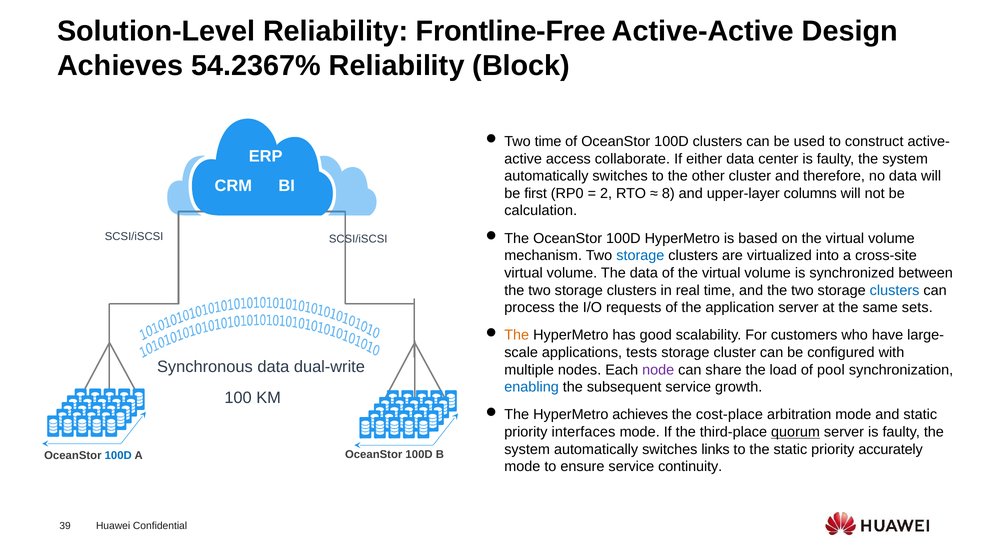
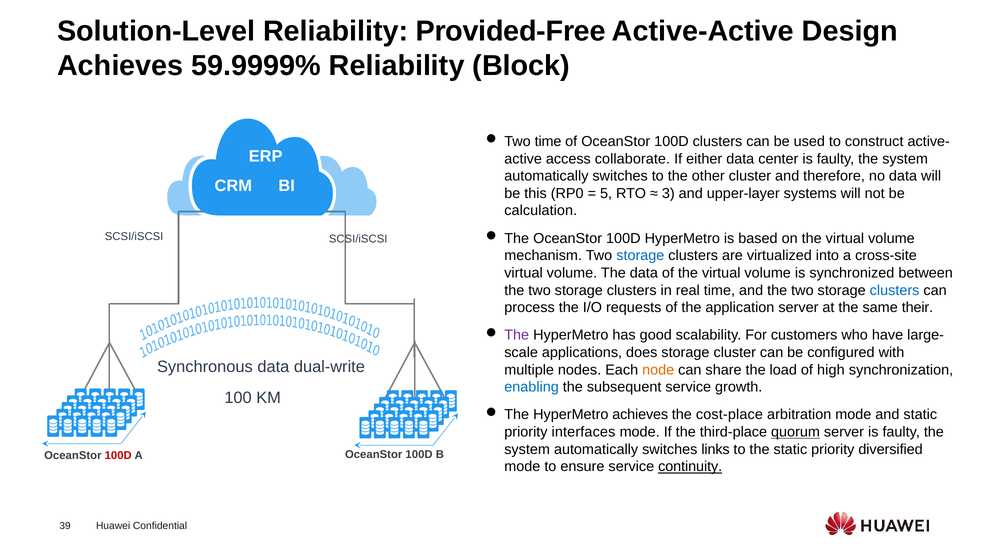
Frontline-Free: Frontline-Free -> Provided-Free
54.2367%: 54.2367% -> 59.9999%
first: first -> this
2: 2 -> 5
8: 8 -> 3
columns: columns -> systems
sets: sets -> their
The at (517, 335) colour: orange -> purple
tests: tests -> does
node colour: purple -> orange
pool: pool -> high
accurately: accurately -> diversified
100D at (118, 455) colour: blue -> red
continuity underline: none -> present
